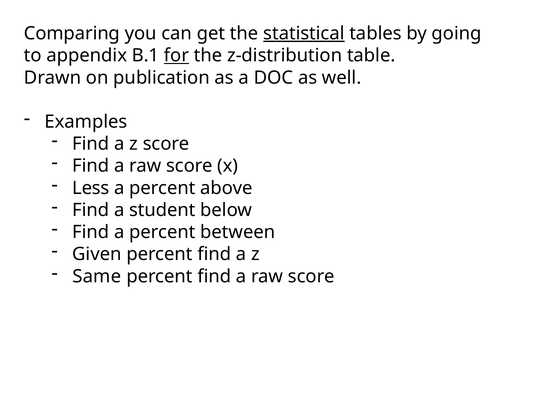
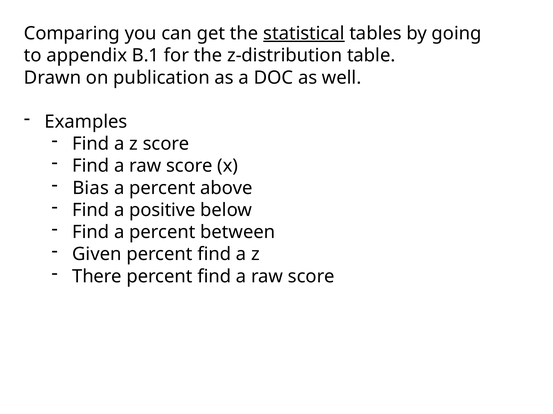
for underline: present -> none
Less: Less -> Bias
student: student -> positive
Same: Same -> There
